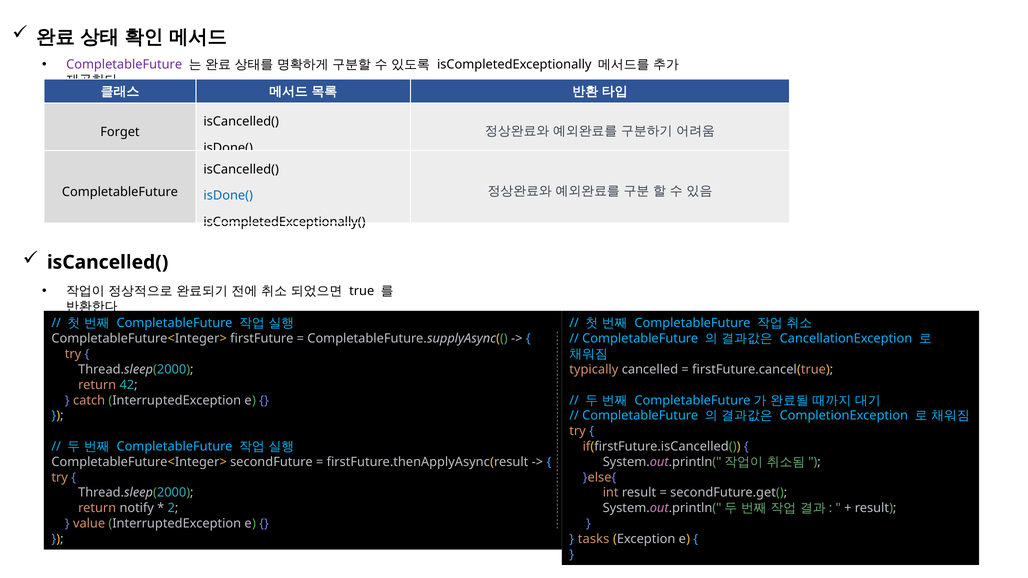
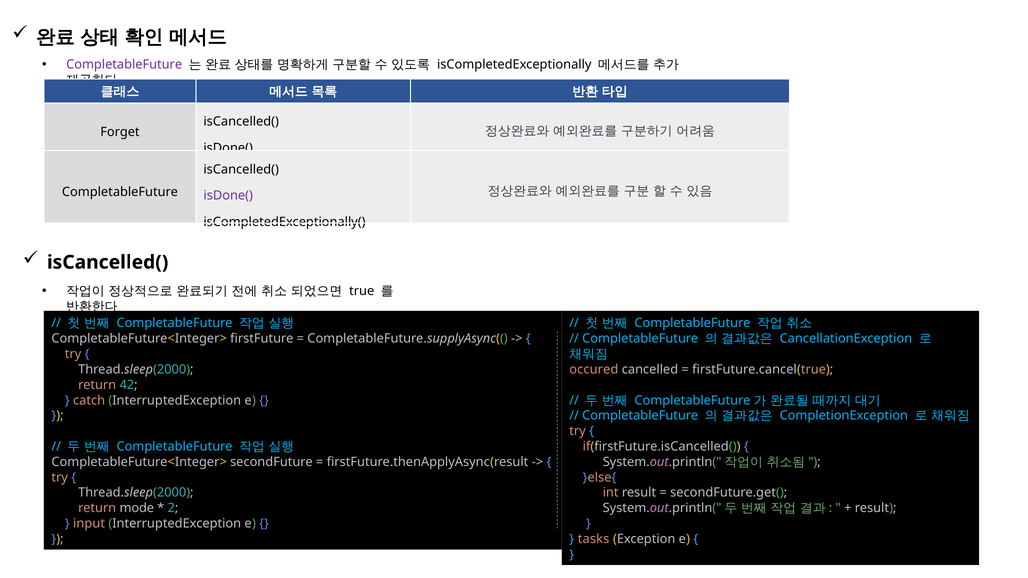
isDone( at (228, 196) colour: blue -> purple
typically: typically -> occured
notify: notify -> mode
value: value -> input
